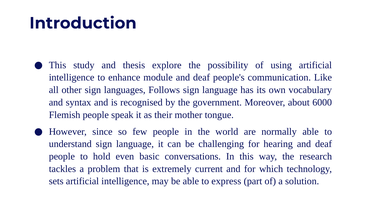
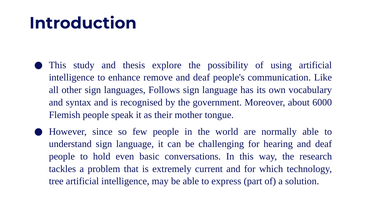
module: module -> remove
sets: sets -> tree
